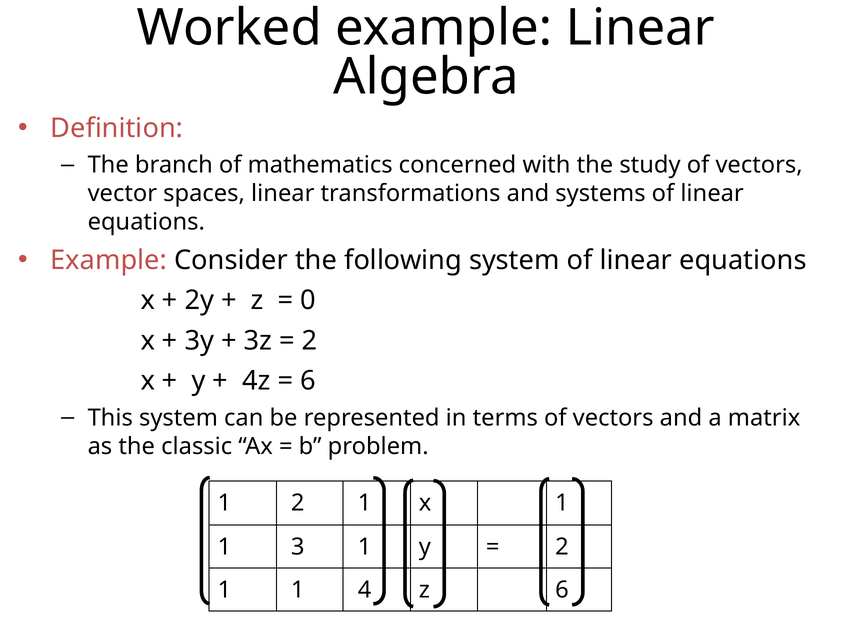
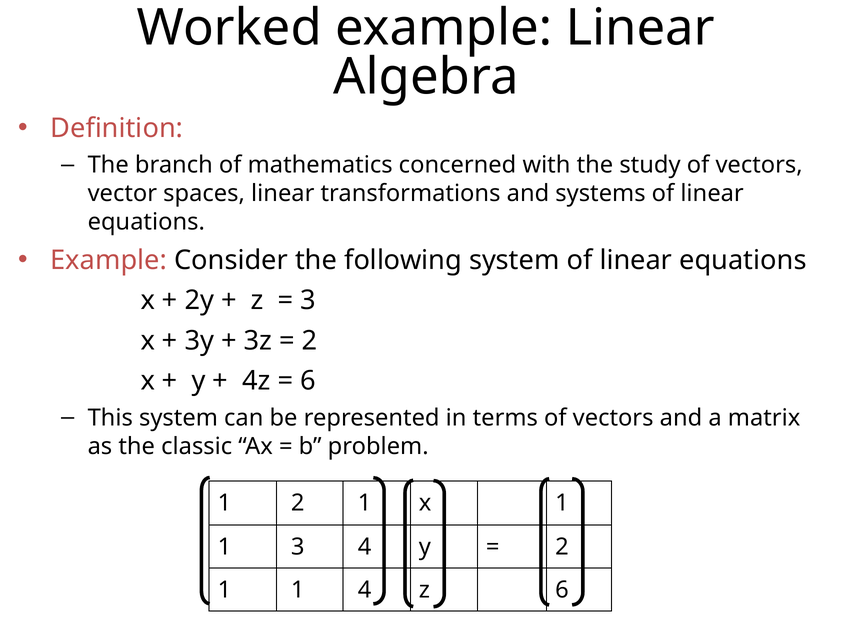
0 at (308, 300): 0 -> 3
3 1: 1 -> 4
